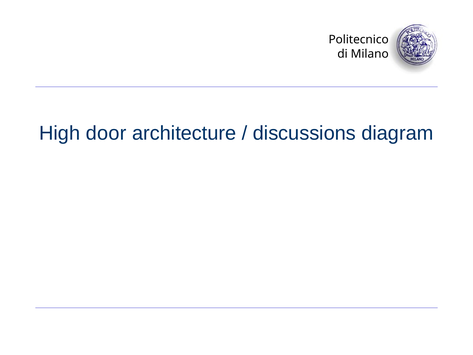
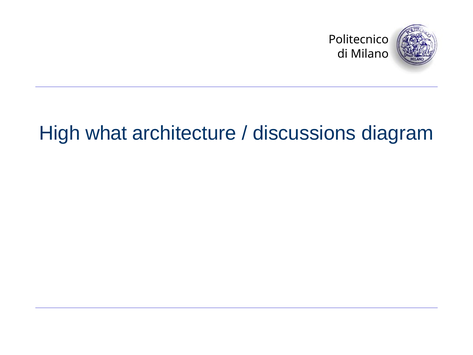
door: door -> what
